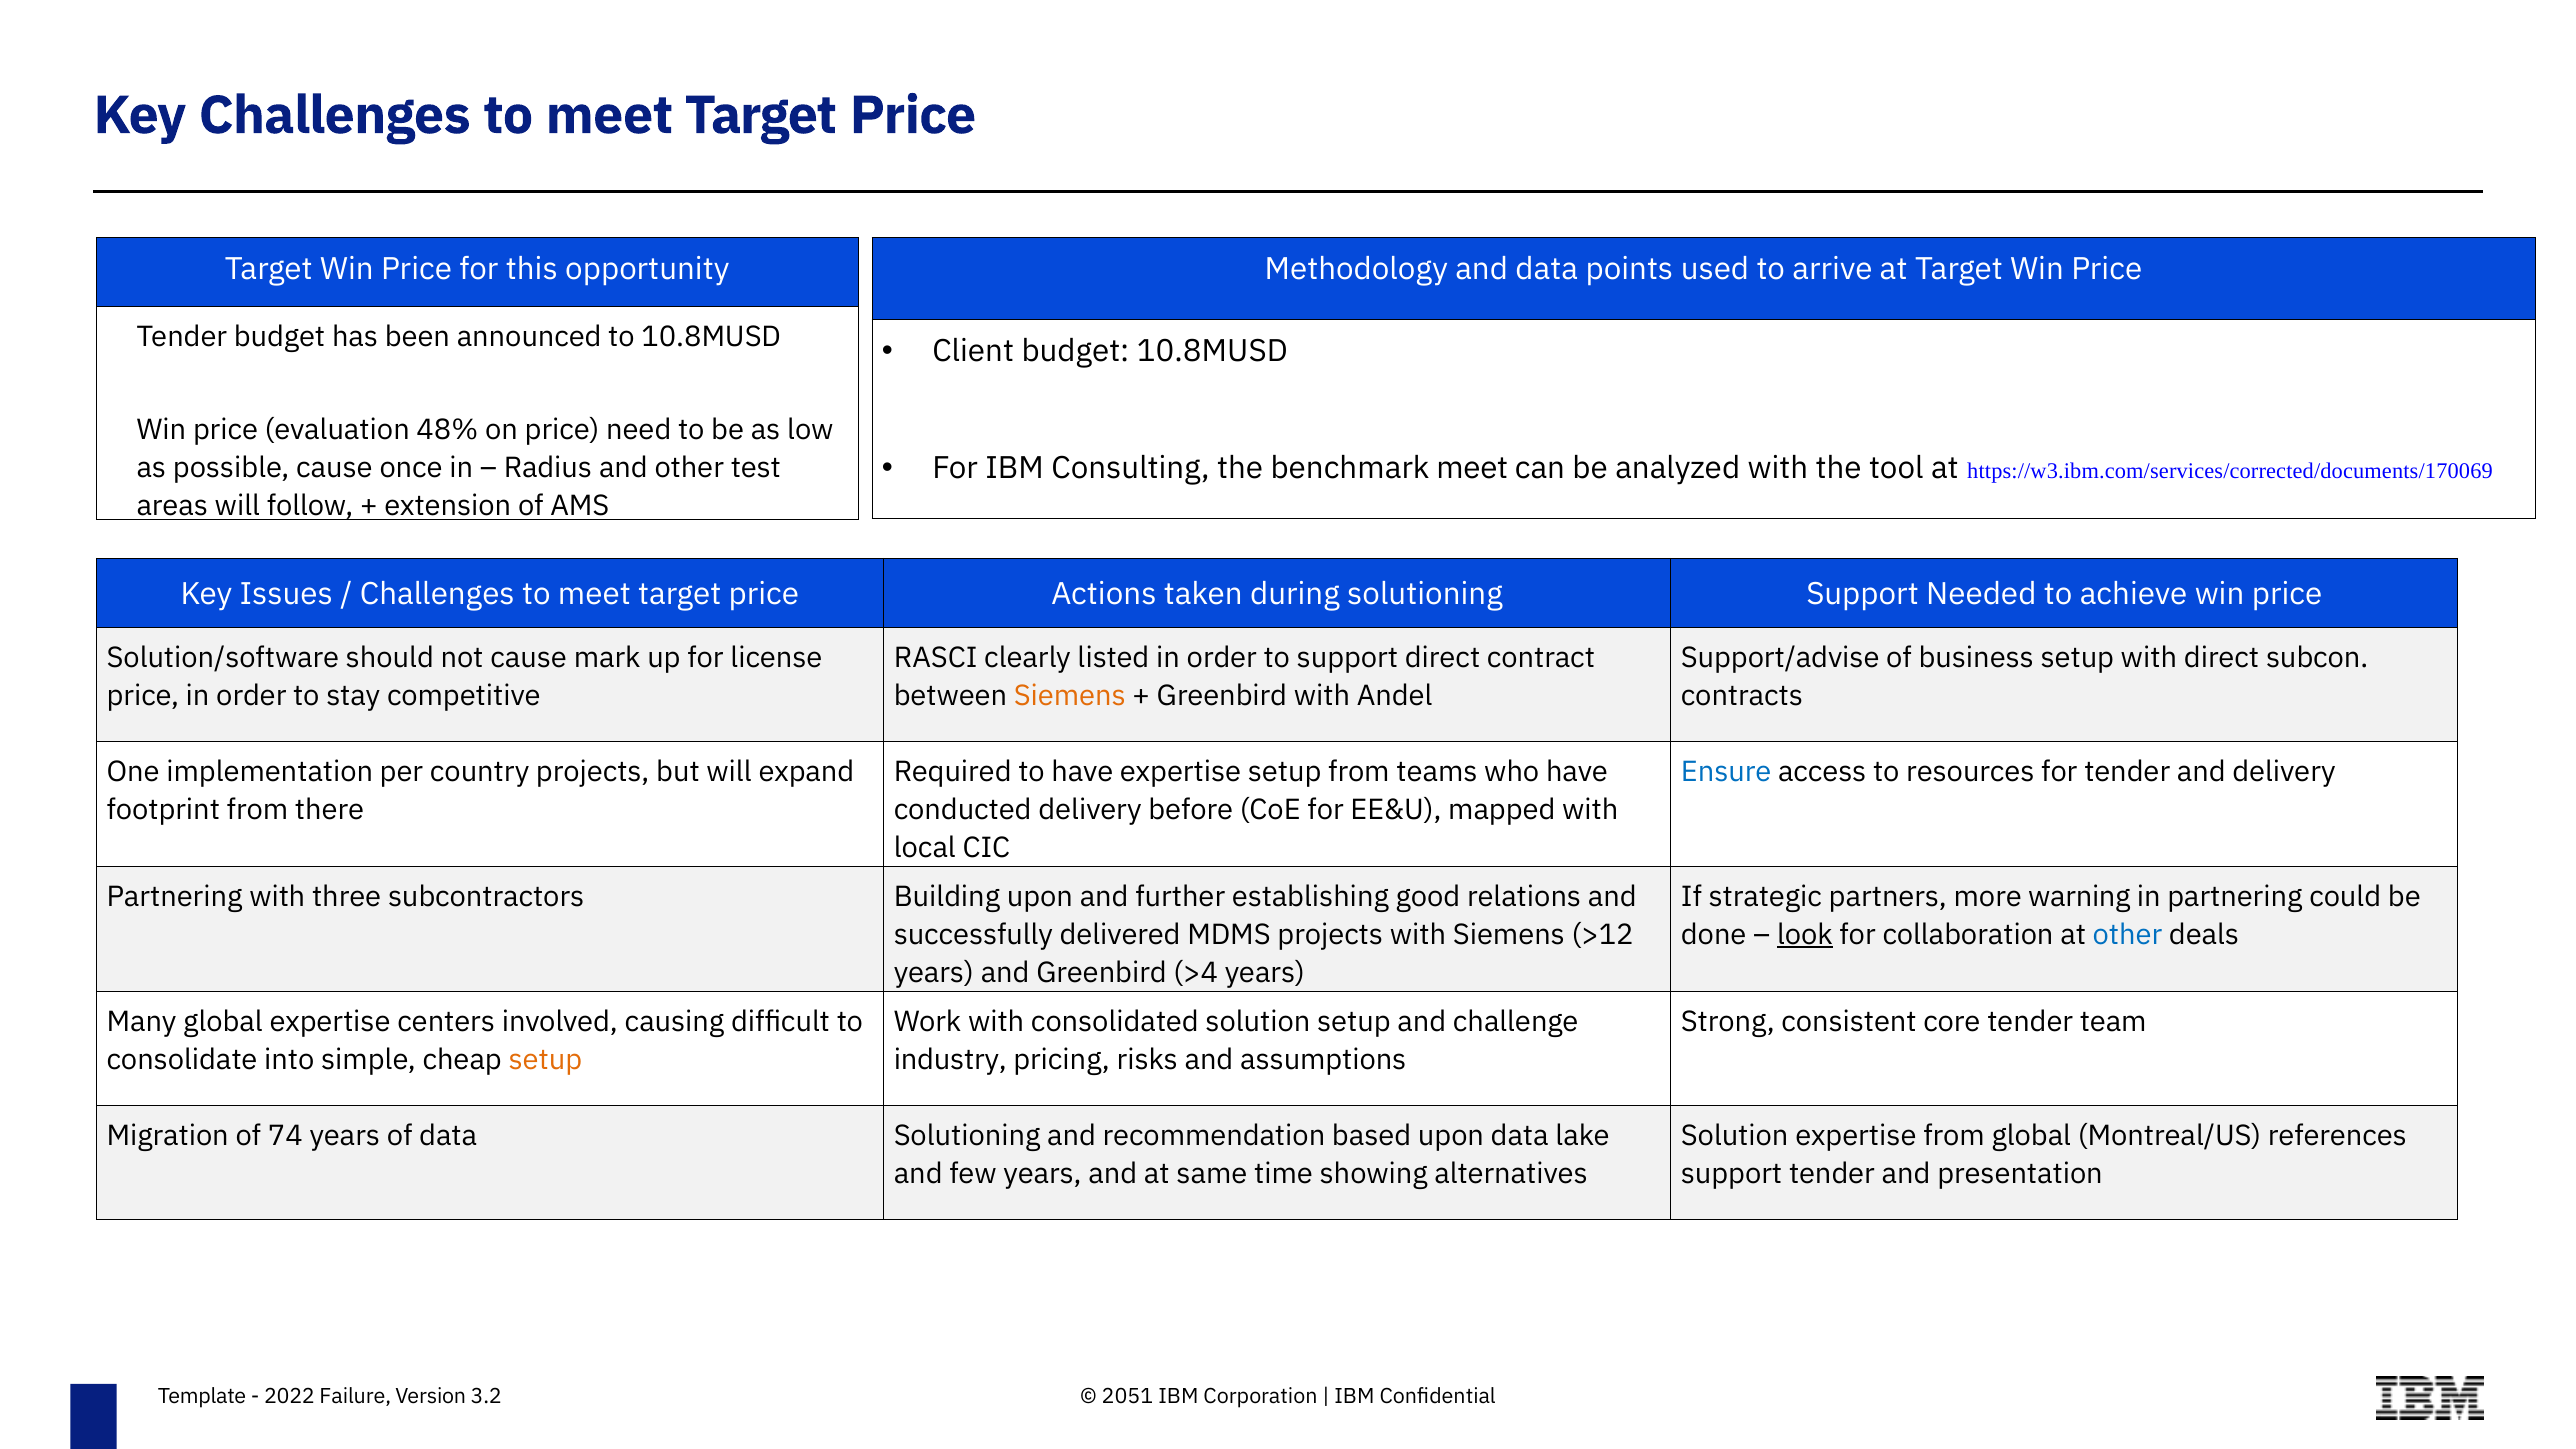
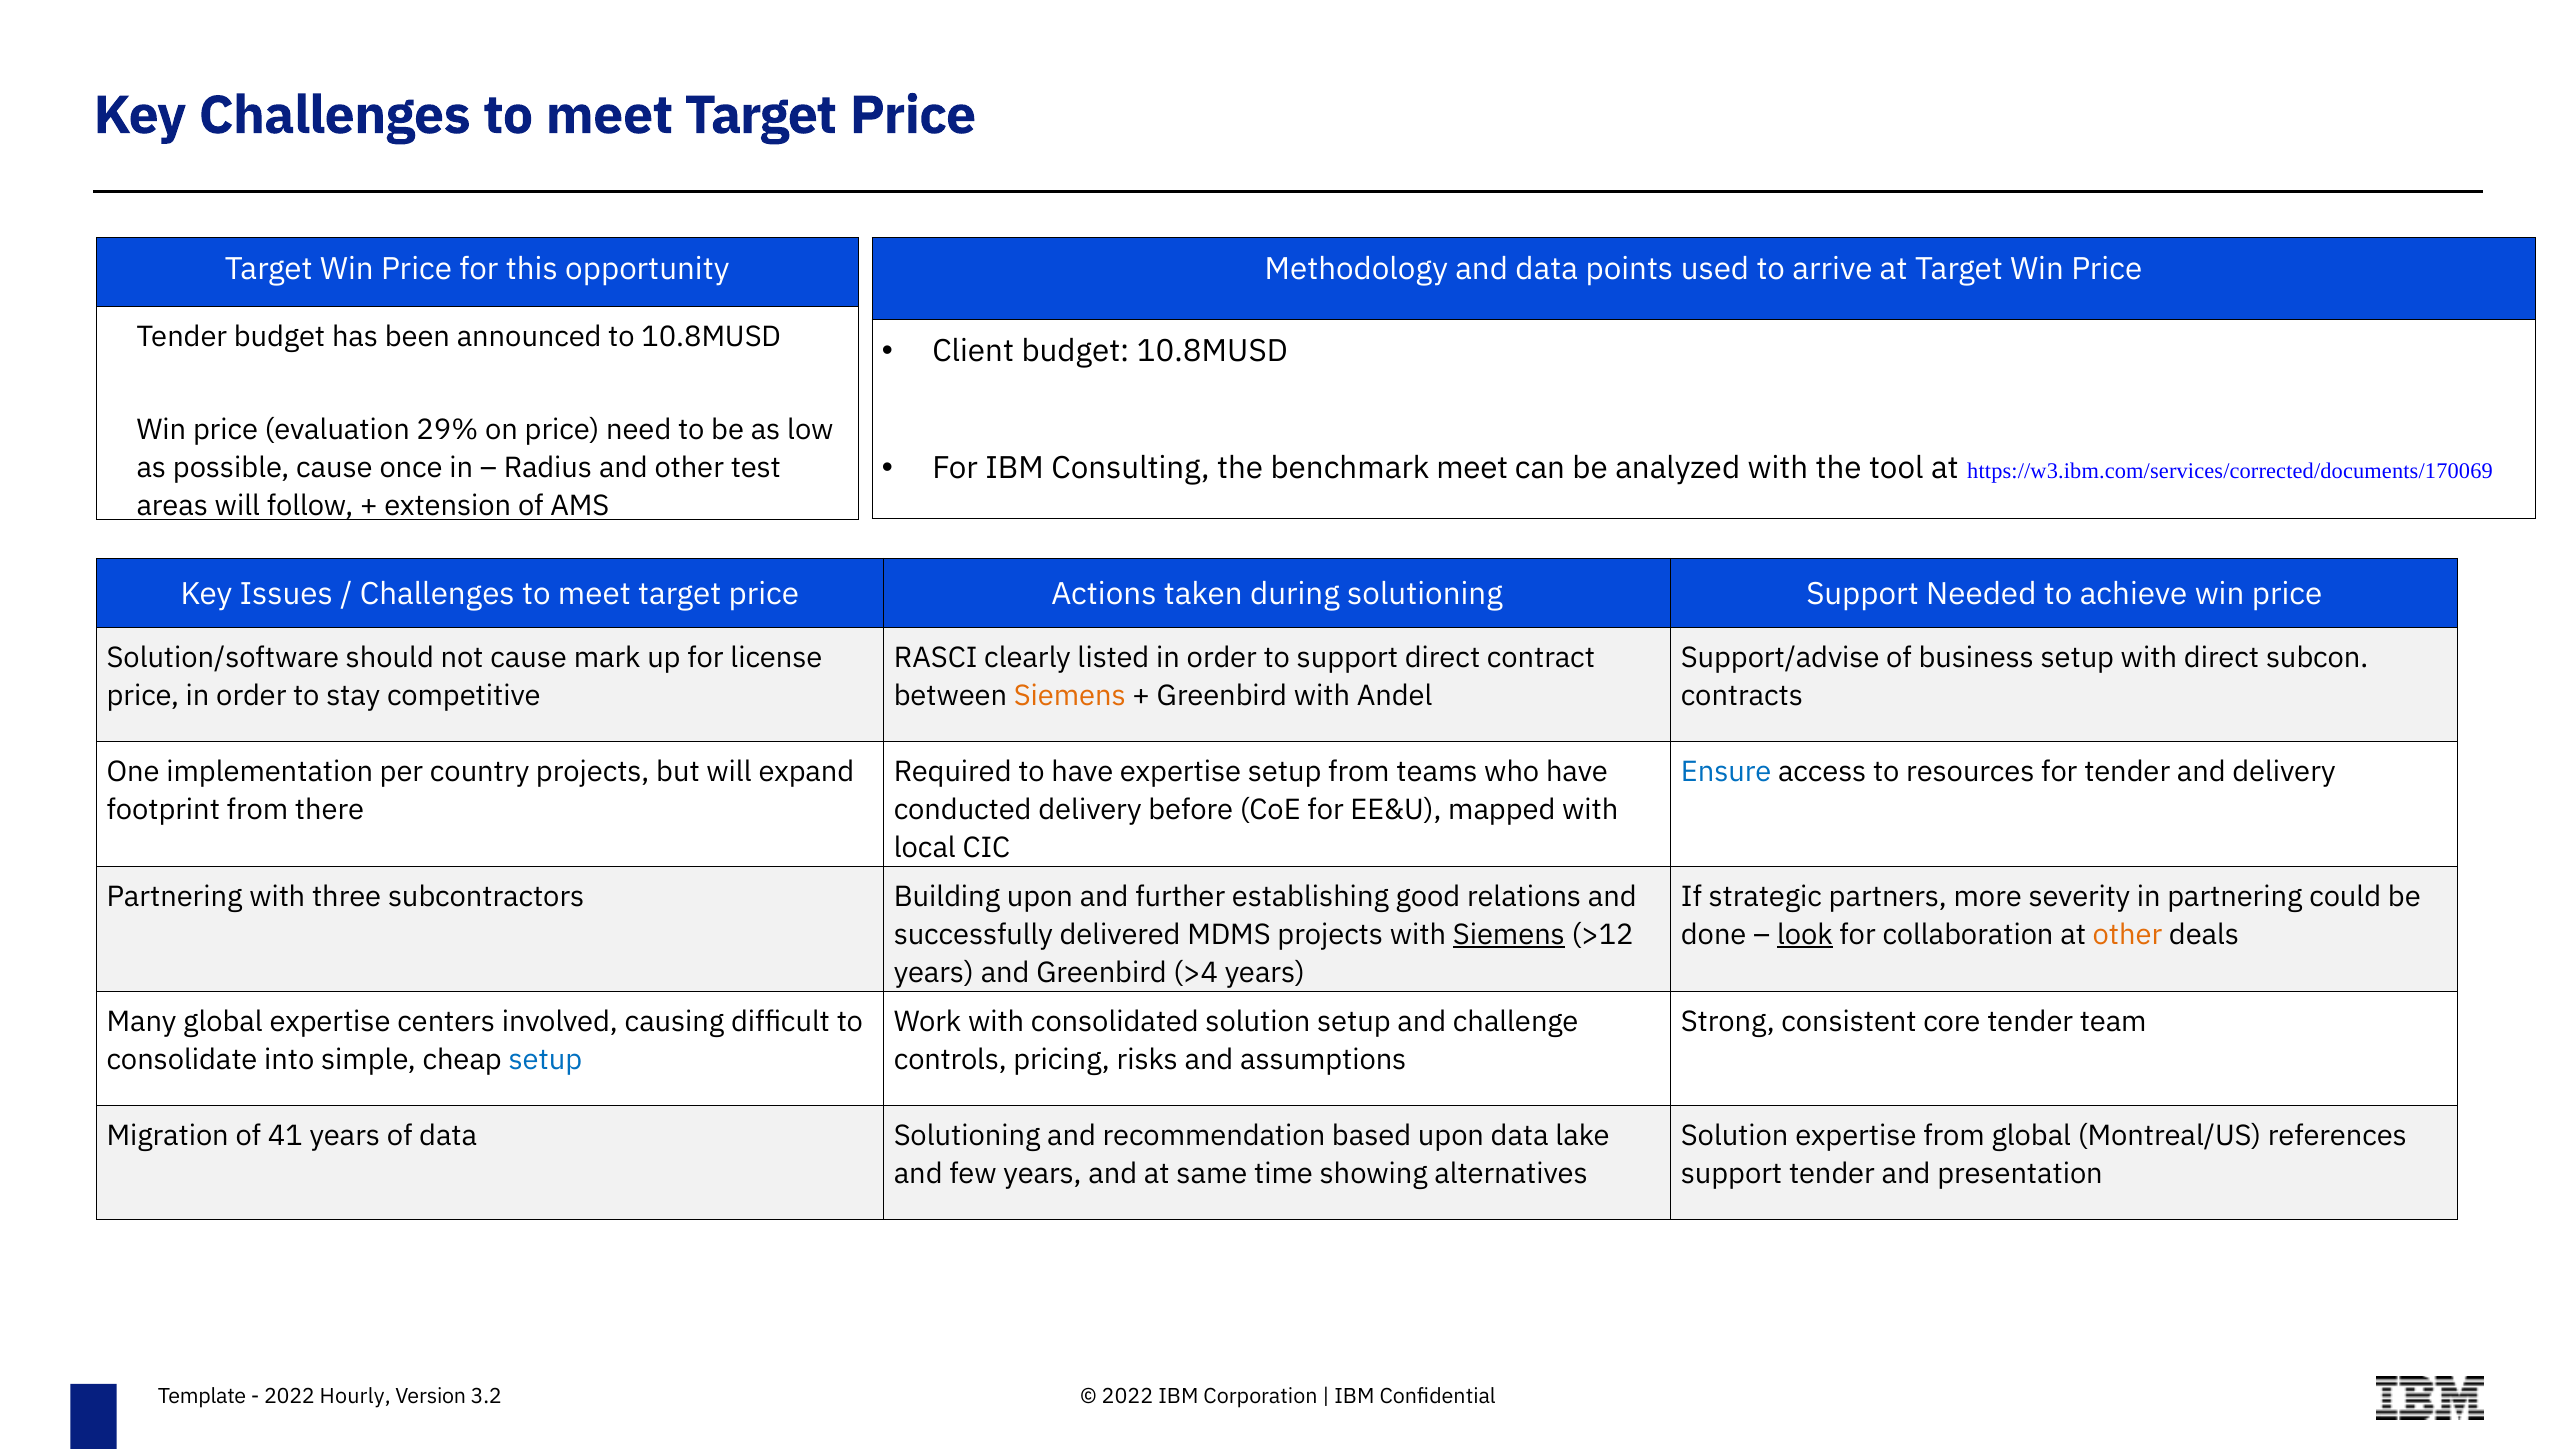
48%: 48% -> 29%
warning: warning -> severity
Siemens at (1509, 935) underline: none -> present
other at (2127, 935) colour: blue -> orange
setup at (545, 1060) colour: orange -> blue
industry: industry -> controls
74: 74 -> 41
Failure: Failure -> Hourly
2051 at (1127, 1396): 2051 -> 2022
